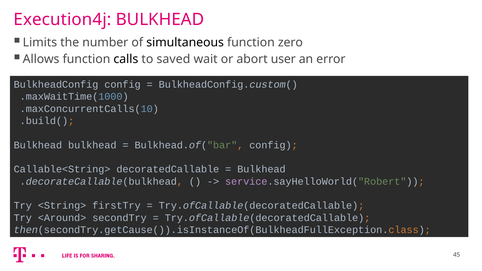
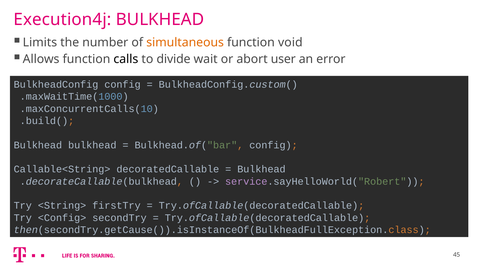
simultaneous colour: black -> orange
zero: zero -> void
saved: saved -> divide
<Around>: <Around> -> <Config>
